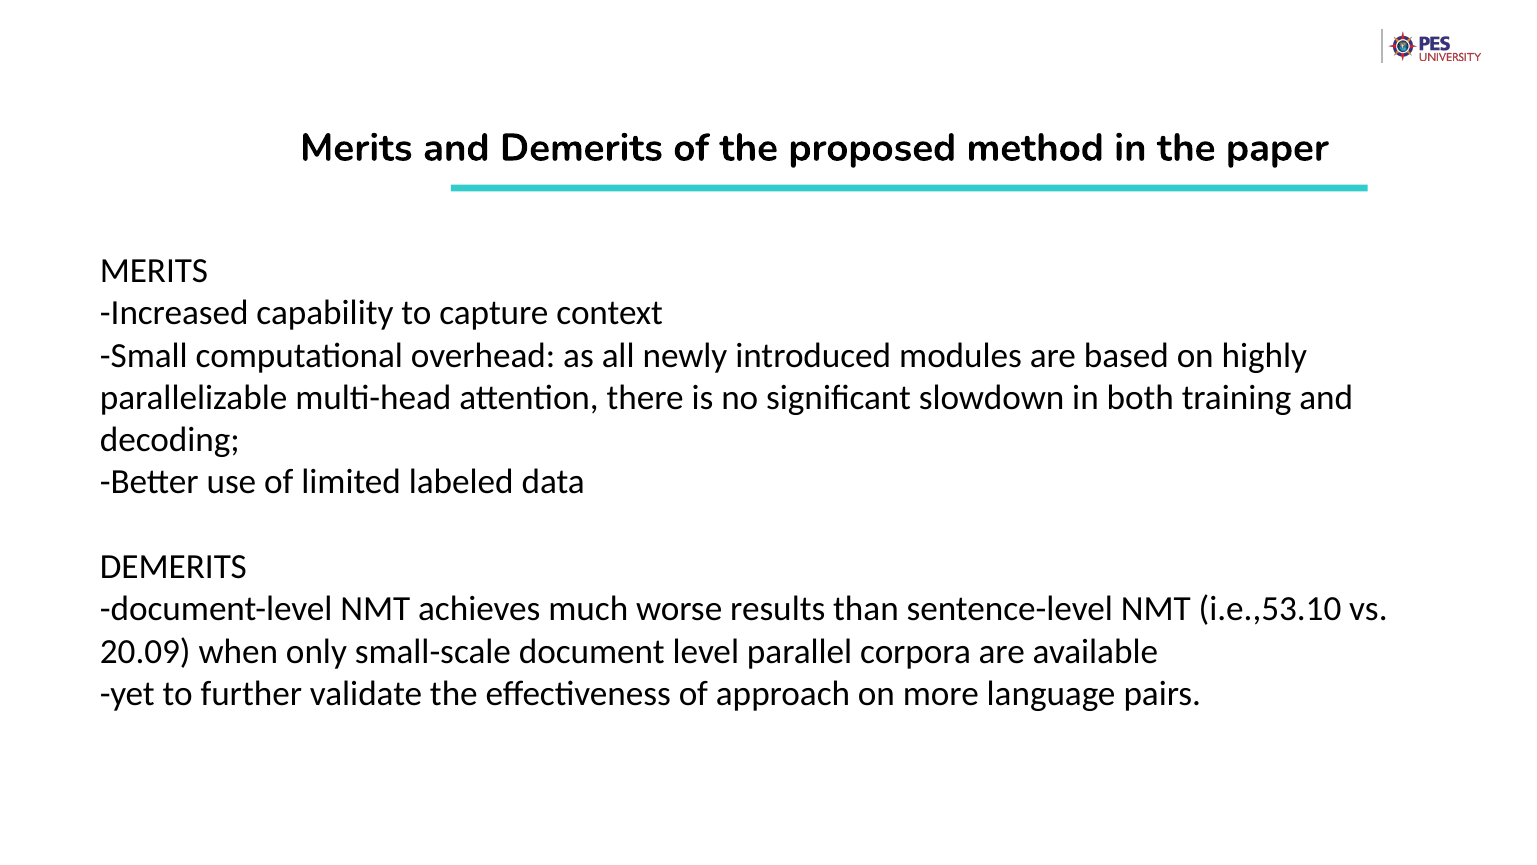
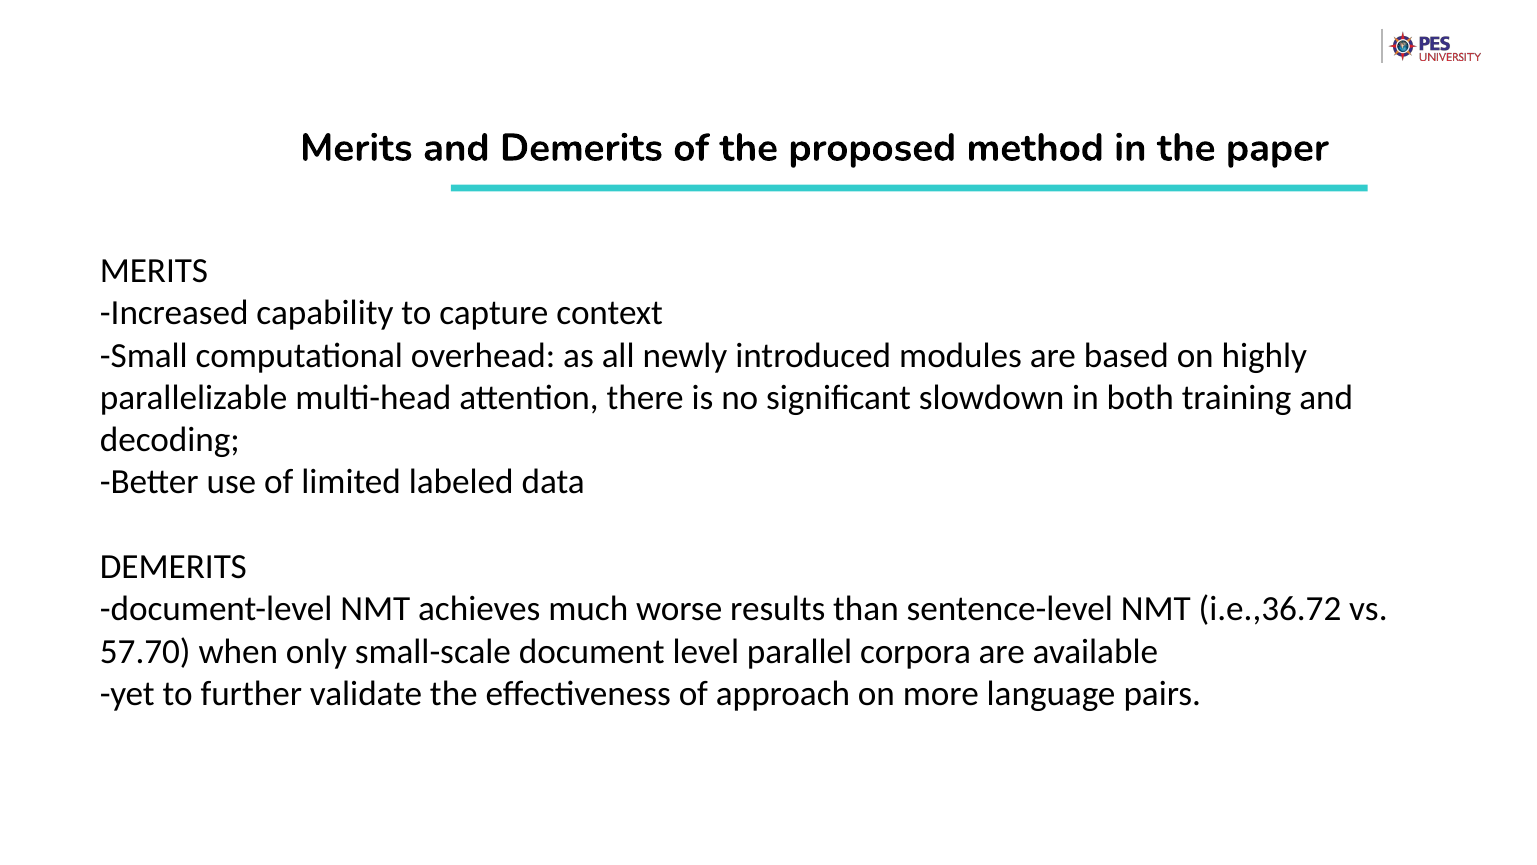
i.e.,53.10: i.e.,53.10 -> i.e.,36.72
20.09: 20.09 -> 57.70
